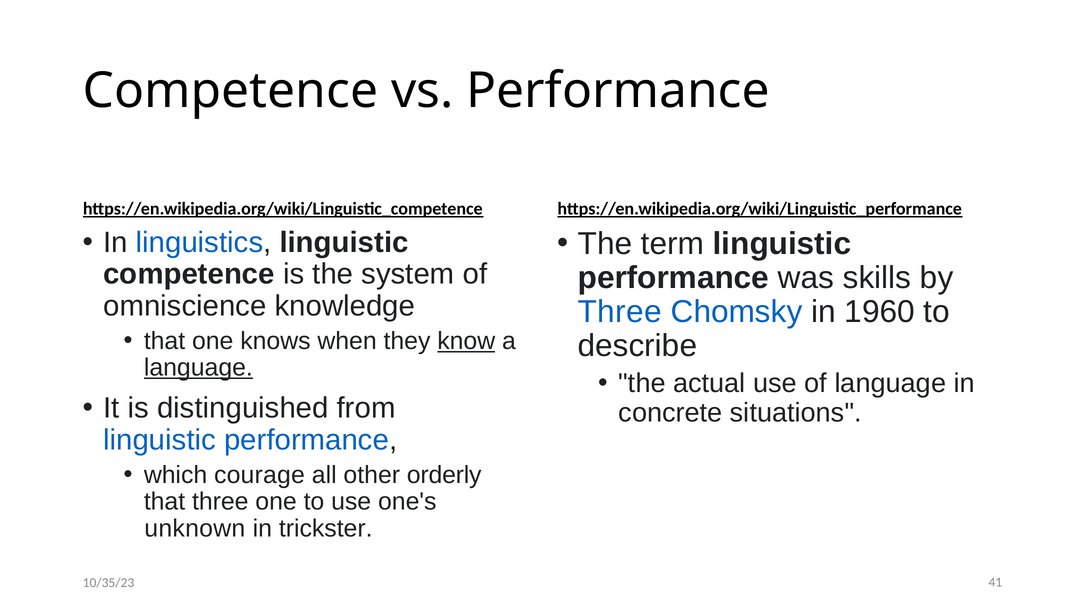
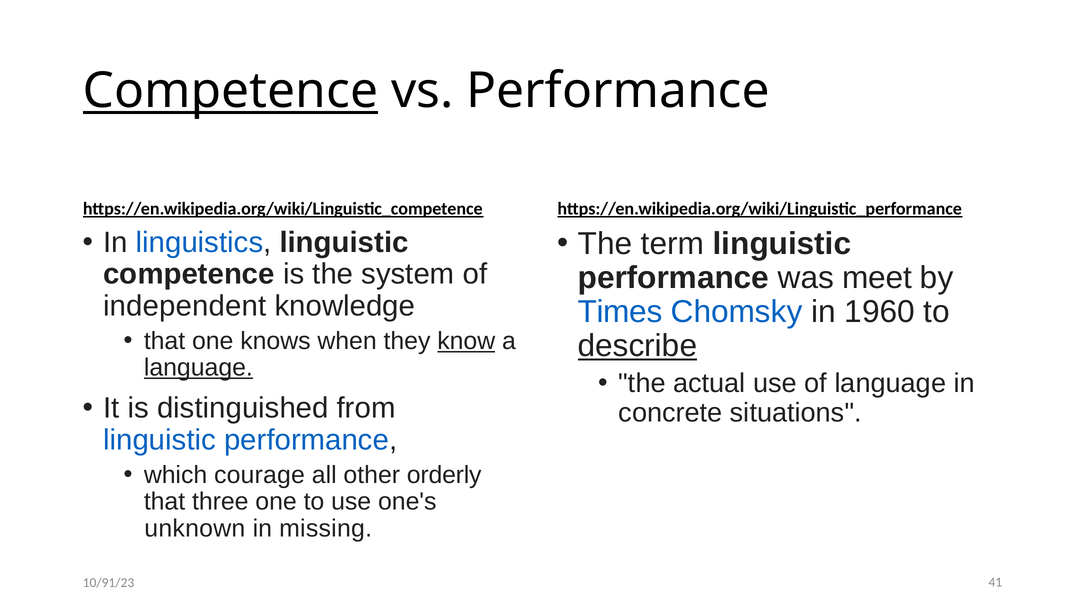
Competence at (230, 91) underline: none -> present
skills: skills -> meet
omniscience: omniscience -> independent
Three at (620, 312): Three -> Times
describe underline: none -> present
trickster: trickster -> missing
10/35/23: 10/35/23 -> 10/91/23
